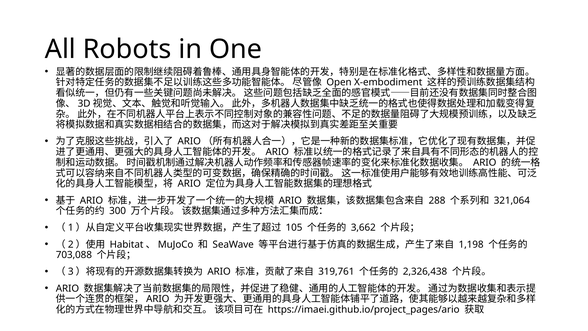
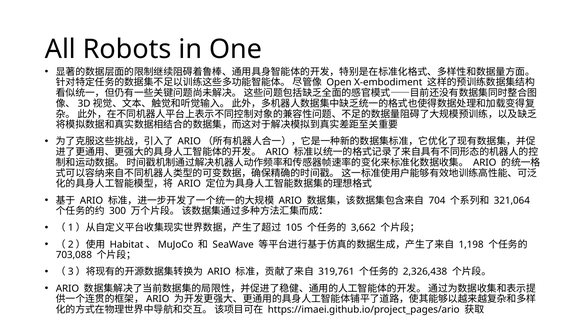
288: 288 -> 704
